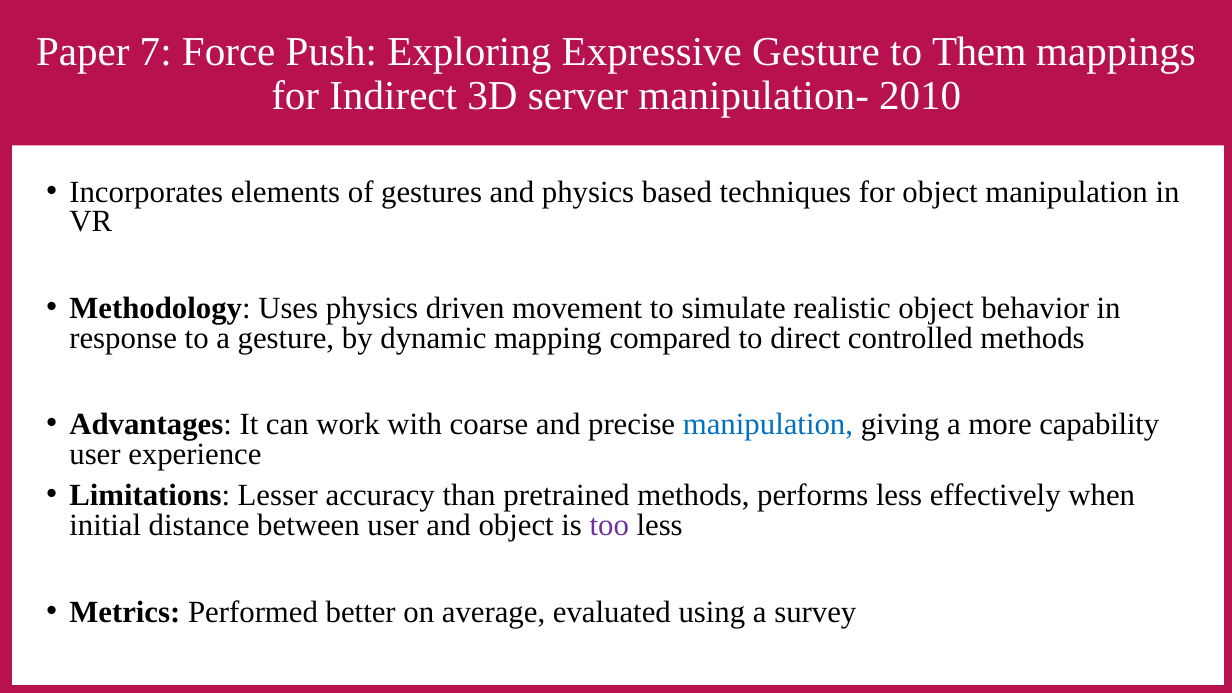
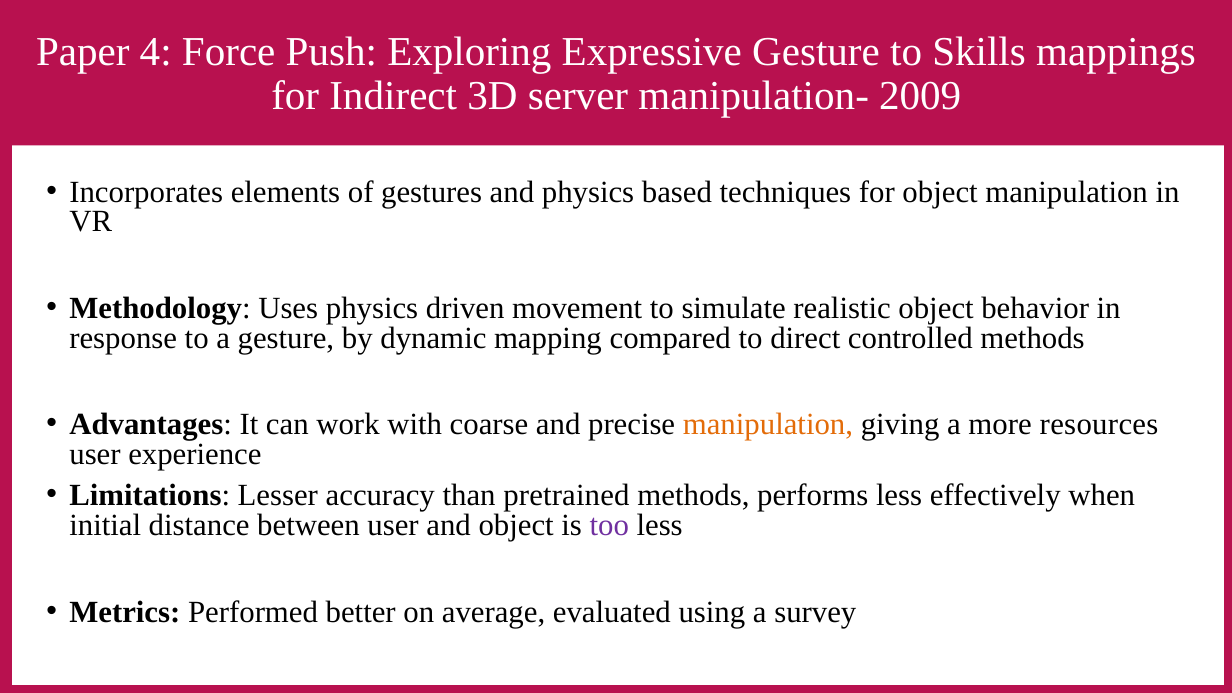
7: 7 -> 4
Them: Them -> Skills
2010: 2010 -> 2009
manipulation at (768, 424) colour: blue -> orange
capability: capability -> resources
